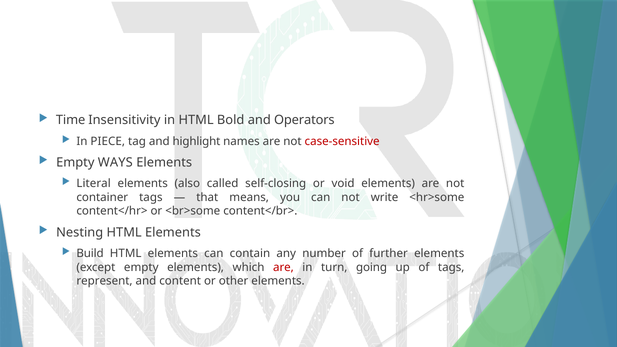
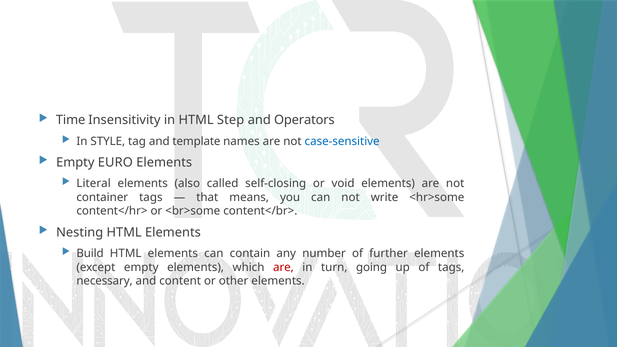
Bold: Bold -> Step
PIECE: PIECE -> STYLE
highlight: highlight -> template
case-sensitive colour: red -> blue
WAYS: WAYS -> EURO
represent: represent -> necessary
